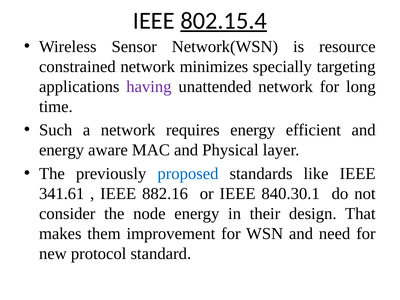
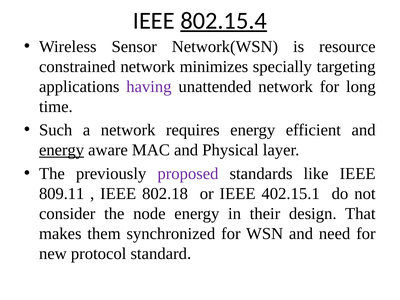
energy at (62, 150) underline: none -> present
proposed colour: blue -> purple
341.61: 341.61 -> 809.11
882.16: 882.16 -> 802.18
840.30.1: 840.30.1 -> 402.15.1
improvement: improvement -> synchronized
